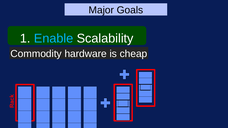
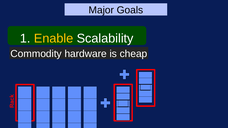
Enable colour: light blue -> yellow
